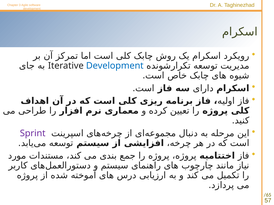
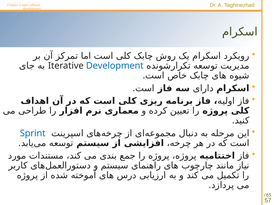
Sprint colour: purple -> blue
